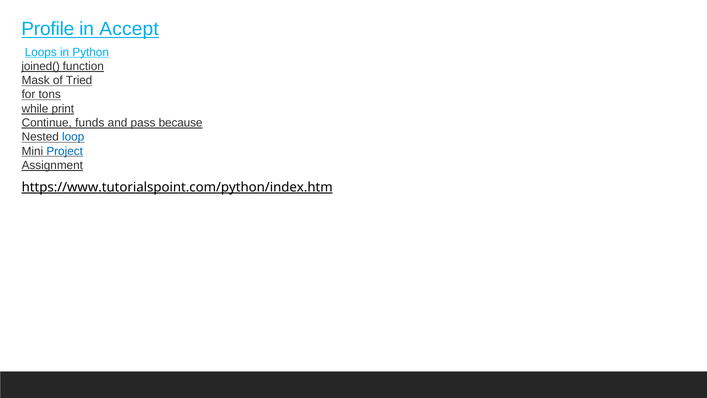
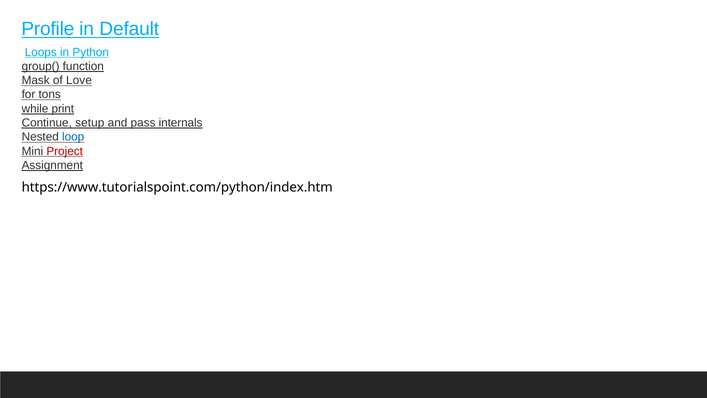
Accept: Accept -> Default
joined(: joined( -> group(
Tried: Tried -> Love
funds: funds -> setup
because: because -> internals
Project colour: blue -> red
https://www.tutorialspoint.com/python/index.htm underline: present -> none
